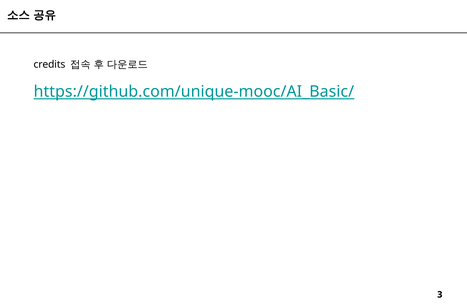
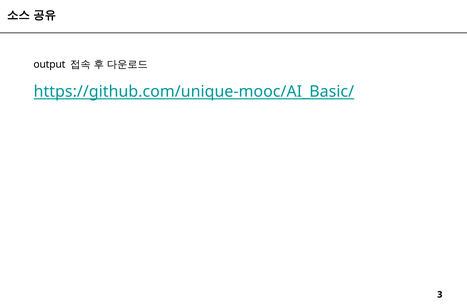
credits: credits -> output
